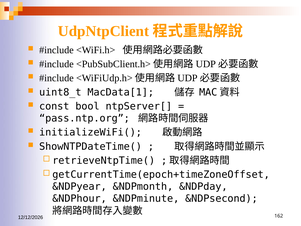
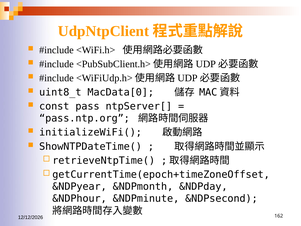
MacData[1: MacData[1 -> MacData[0
bool: bool -> pass
